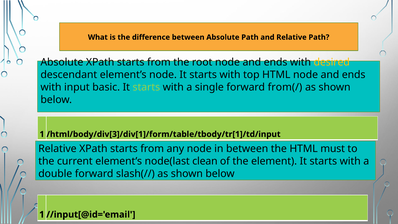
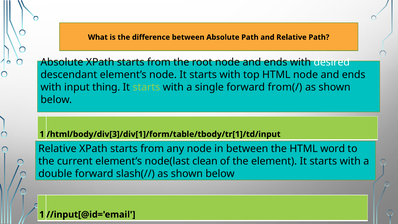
desired colour: yellow -> white
basic: basic -> thing
must: must -> word
